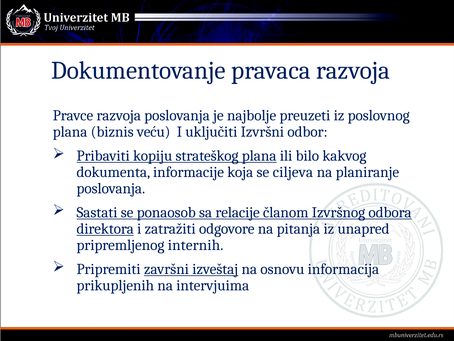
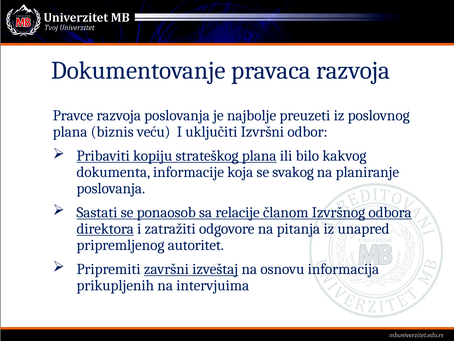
ciljeva: ciljeva -> svakog
internih: internih -> autoritet
